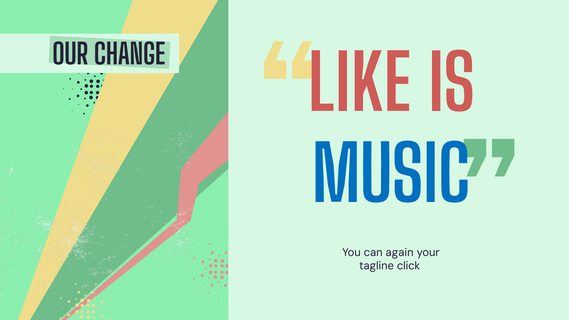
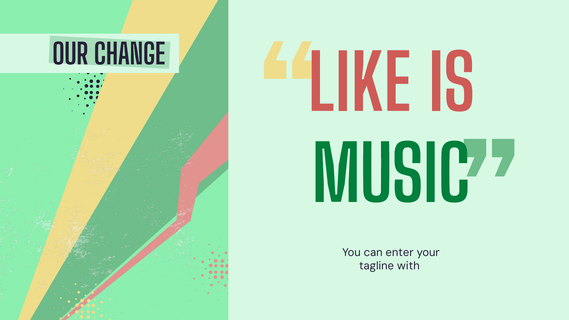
MUSIC colour: blue -> green
again: again -> enter
click: click -> with
